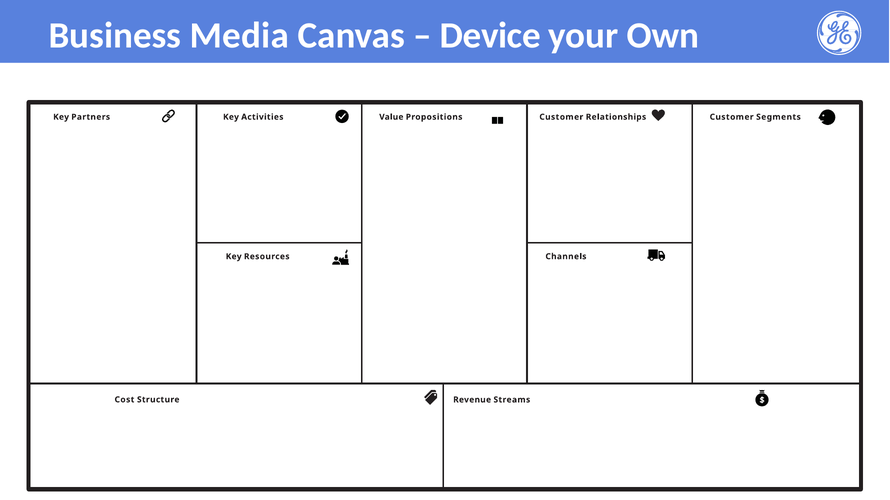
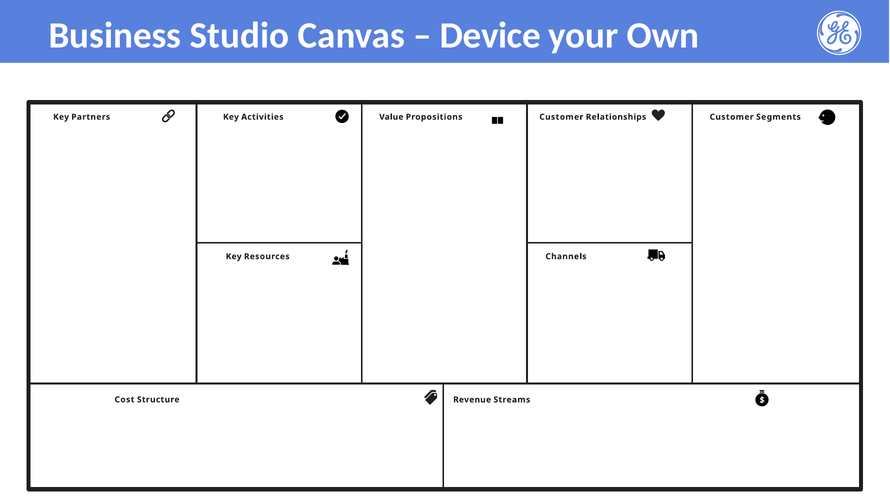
Media: Media -> Studio
